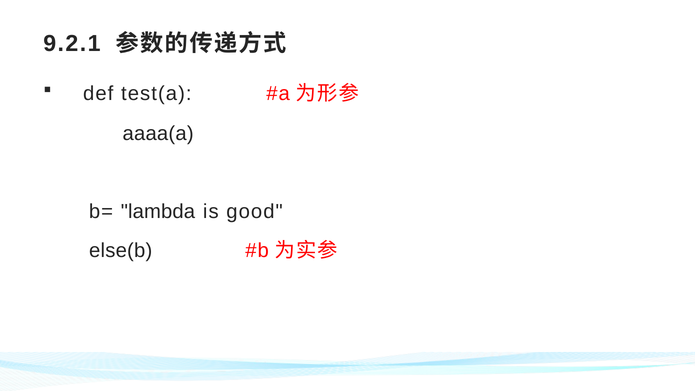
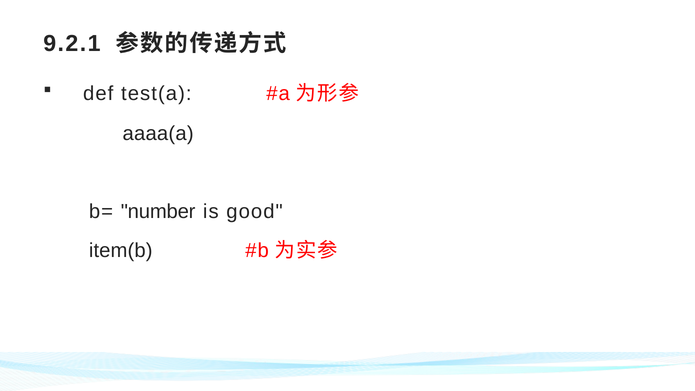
lambda: lambda -> number
else(b: else(b -> item(b
